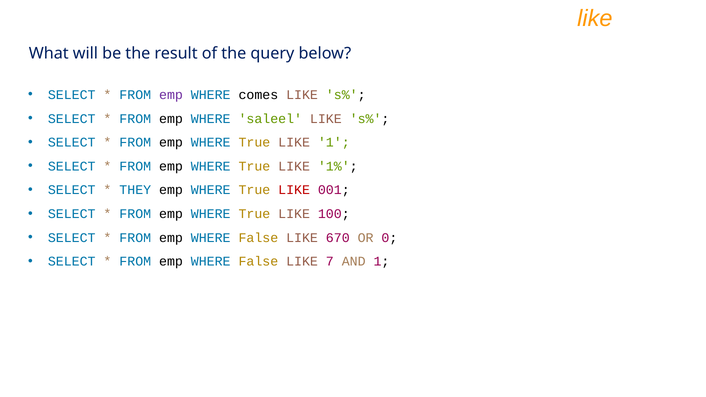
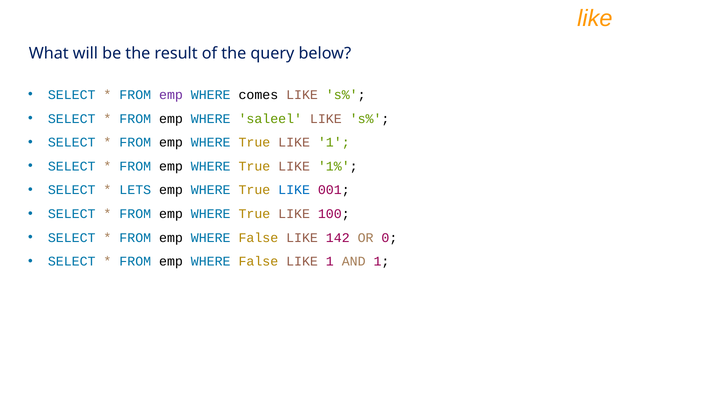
THEY: THEY -> LETS
LIKE at (294, 190) colour: red -> blue
670: 670 -> 142
False LIKE 7: 7 -> 1
